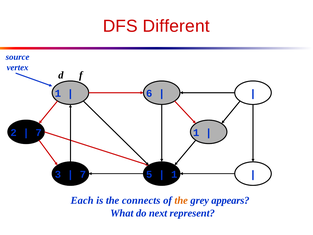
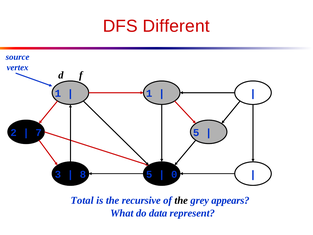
6 at (149, 93): 6 -> 1
7 1: 1 -> 5
7 at (83, 174): 7 -> 8
1 at (174, 174): 1 -> 0
Each: Each -> Total
connects: connects -> recursive
the at (181, 200) colour: orange -> black
next: next -> data
